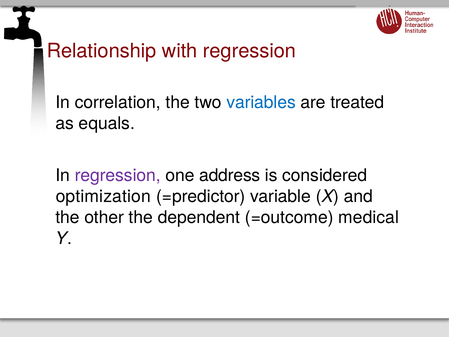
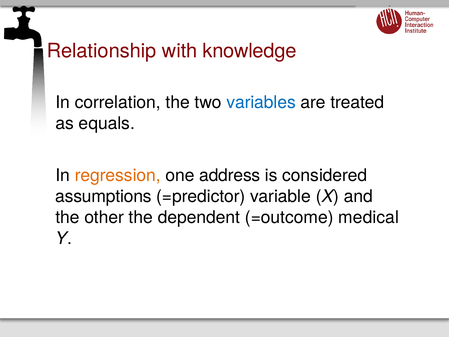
with regression: regression -> knowledge
regression at (118, 175) colour: purple -> orange
optimization: optimization -> assumptions
